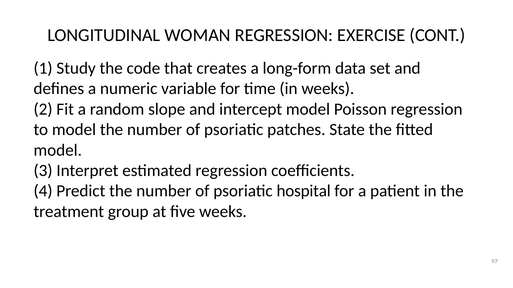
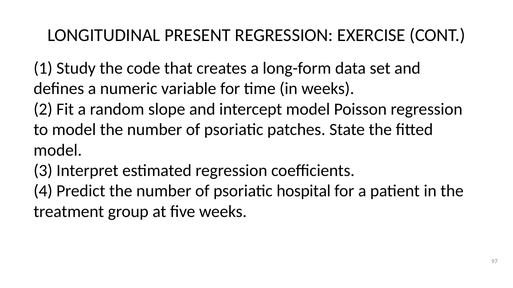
WOMAN: WOMAN -> PRESENT
